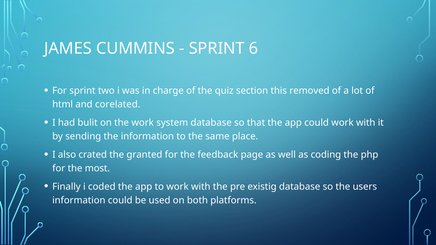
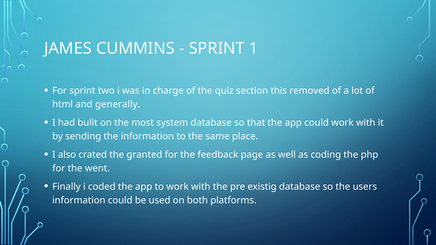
6: 6 -> 1
corelated: corelated -> generally
the work: work -> most
most: most -> went
